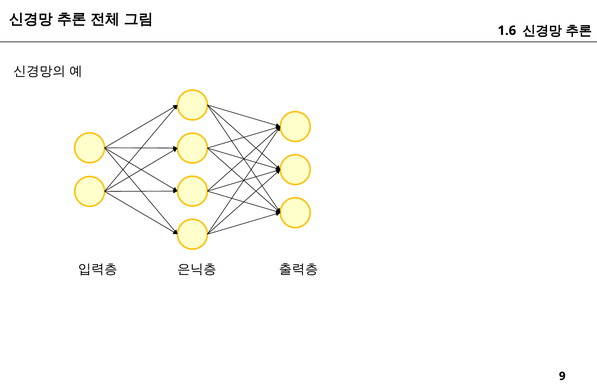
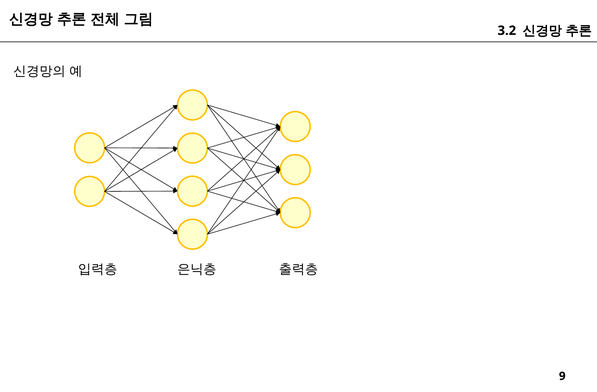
1.6: 1.6 -> 3.2
